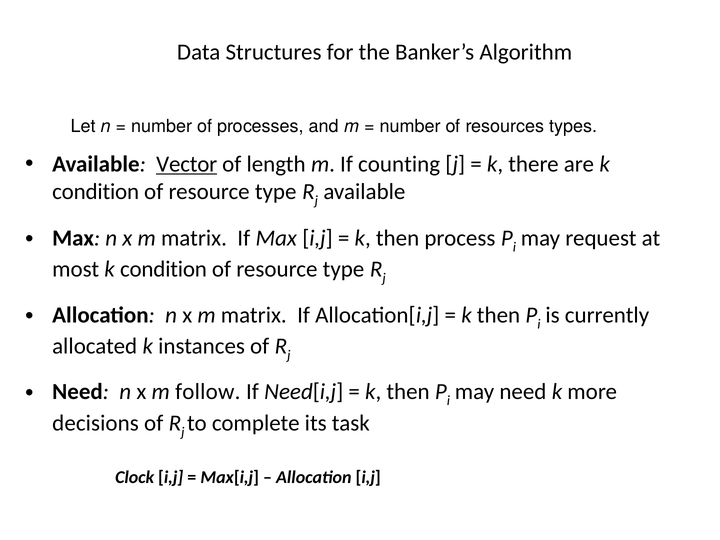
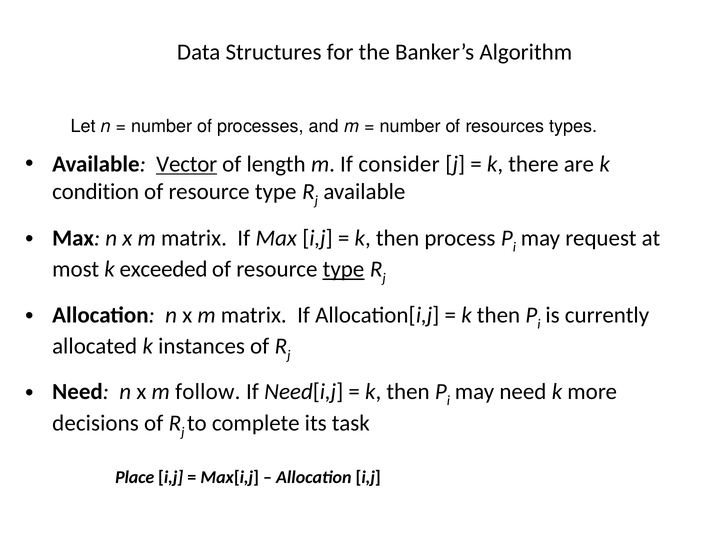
counting: counting -> consider
most k condition: condition -> exceeded
type at (343, 269) underline: none -> present
Clock: Clock -> Place
